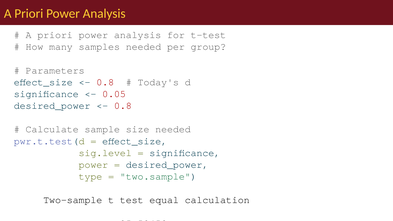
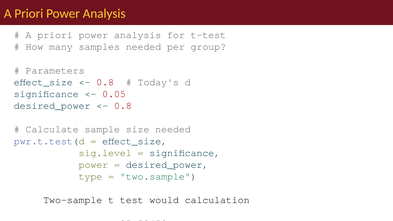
equal: equal -> would
